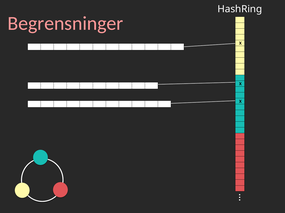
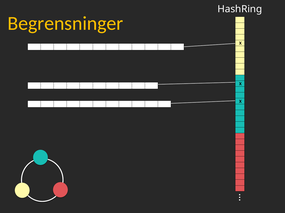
Begrensninger colour: pink -> yellow
